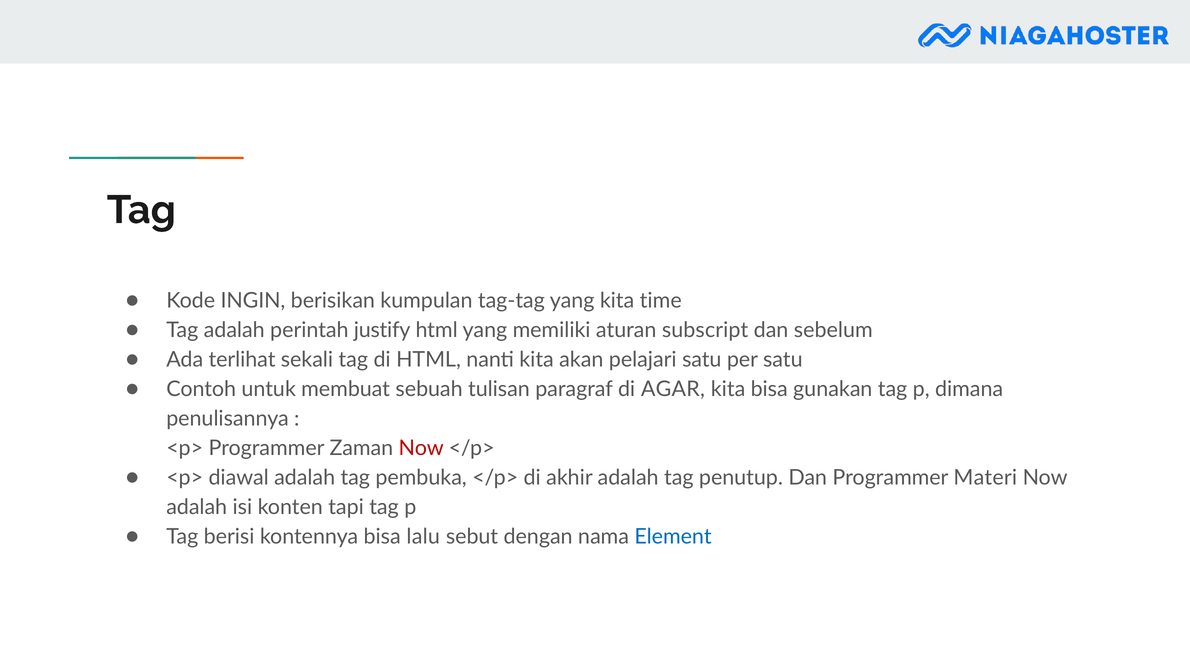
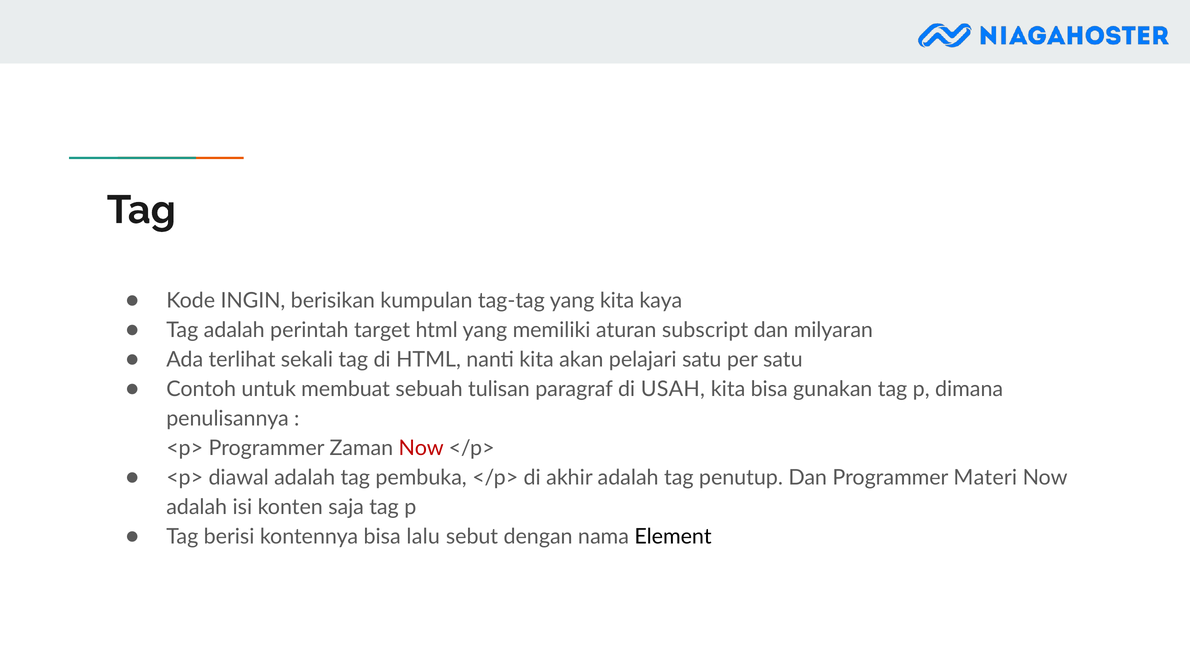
time: time -> kaya
justify: justify -> target
sebelum: sebelum -> milyaran
AGAR: AGAR -> USAH
tapi: tapi -> saja
Element colour: blue -> black
